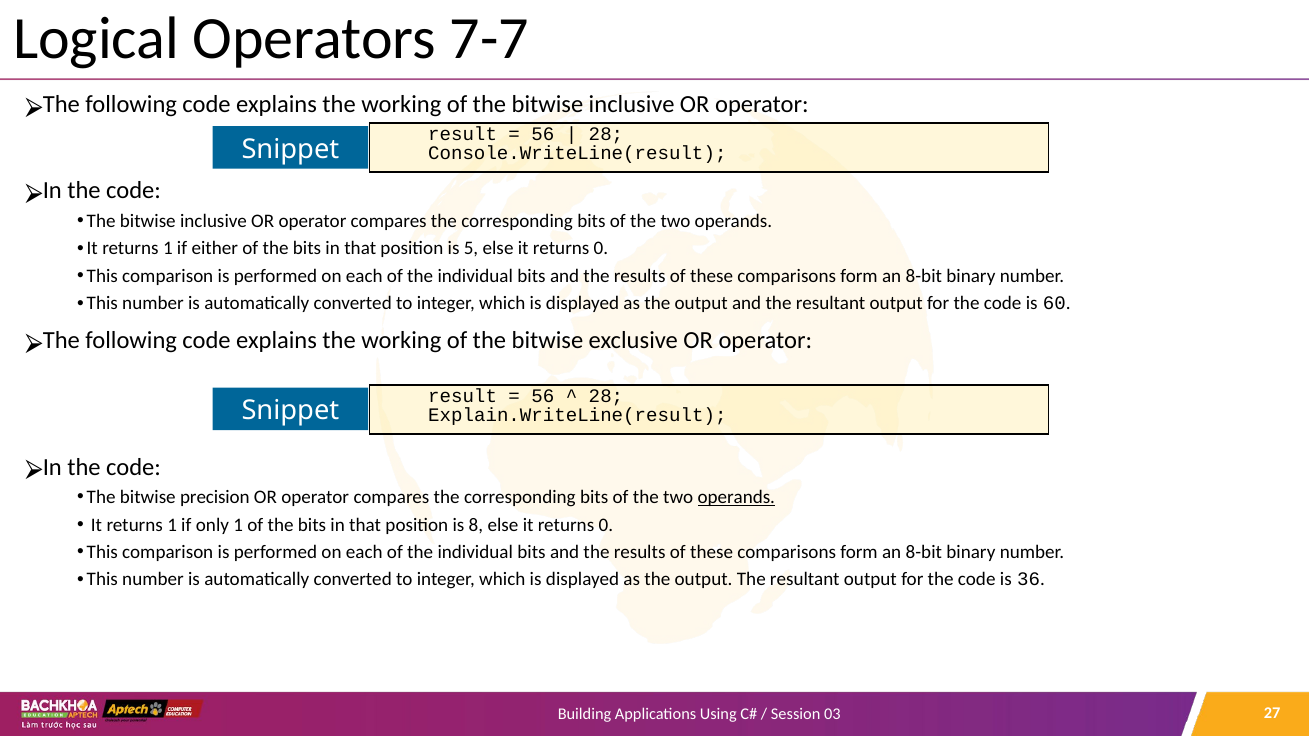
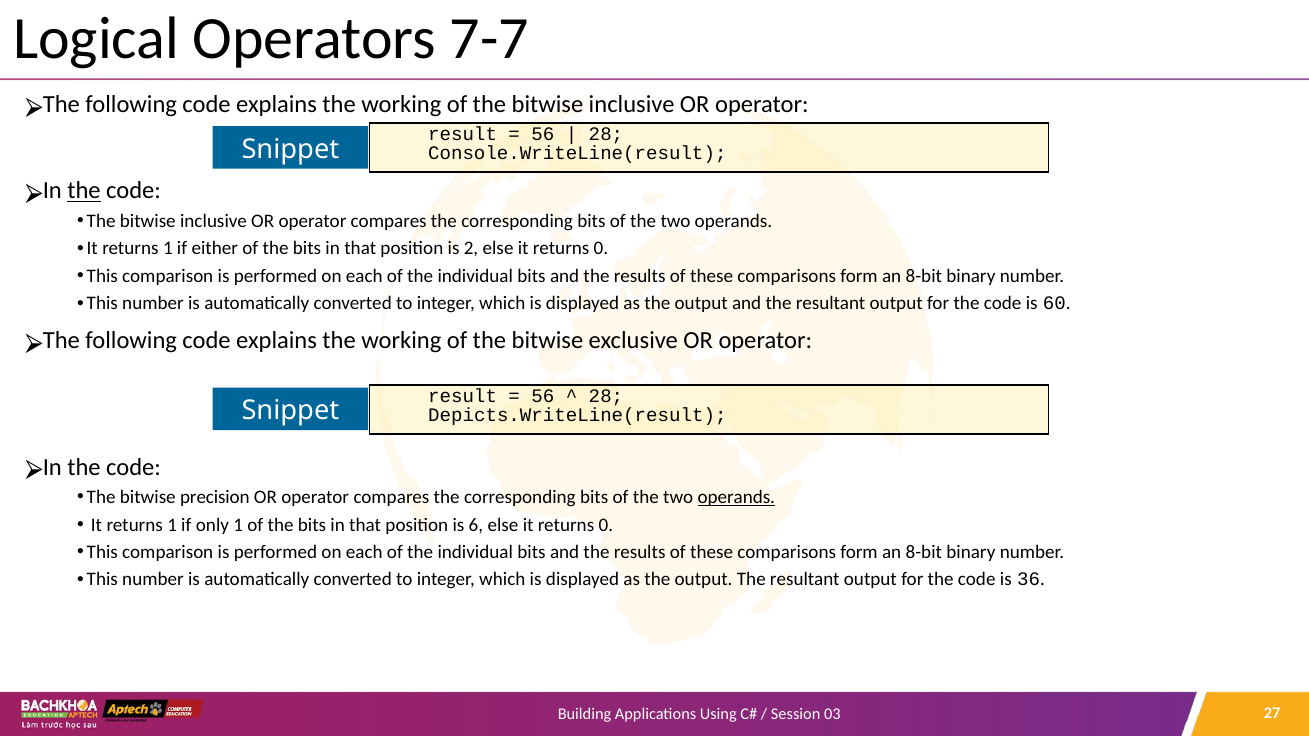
the at (84, 191) underline: none -> present
5: 5 -> 2
Explain.WriteLine(result: Explain.WriteLine(result -> Depicts.WriteLine(result
8: 8 -> 6
